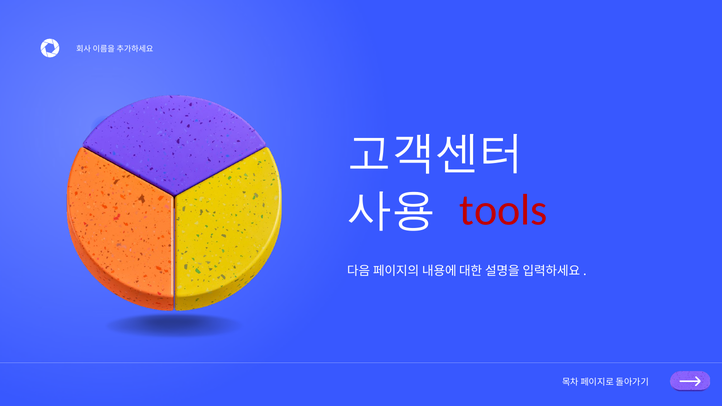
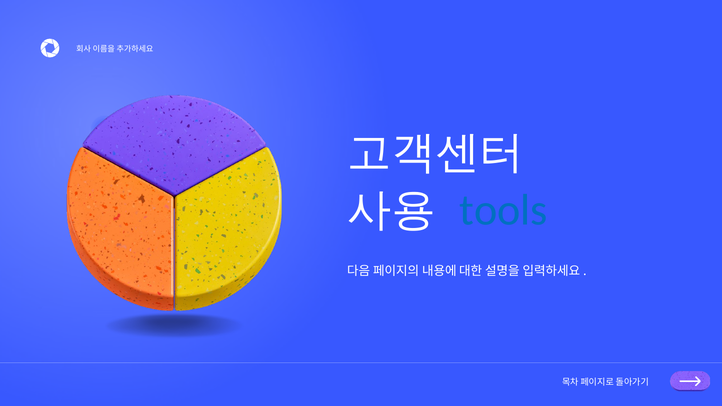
tools colour: red -> blue
